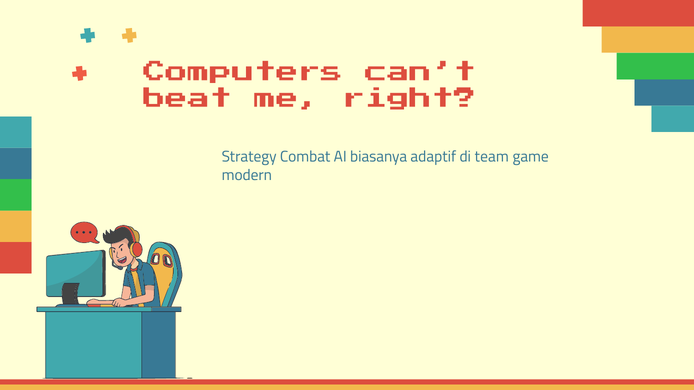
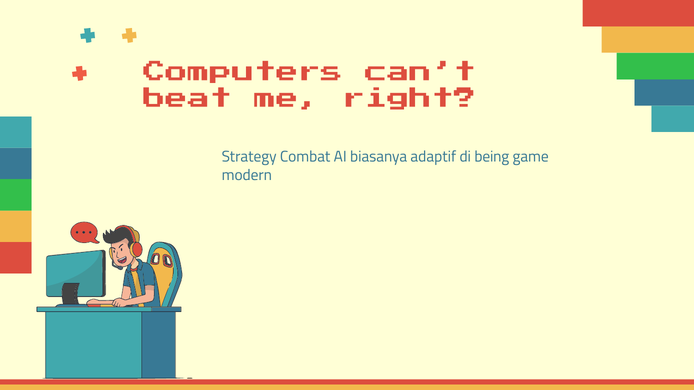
team: team -> being
